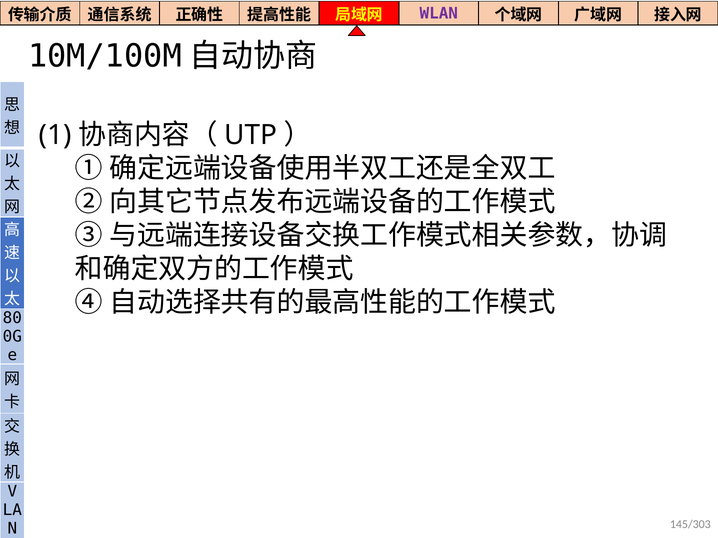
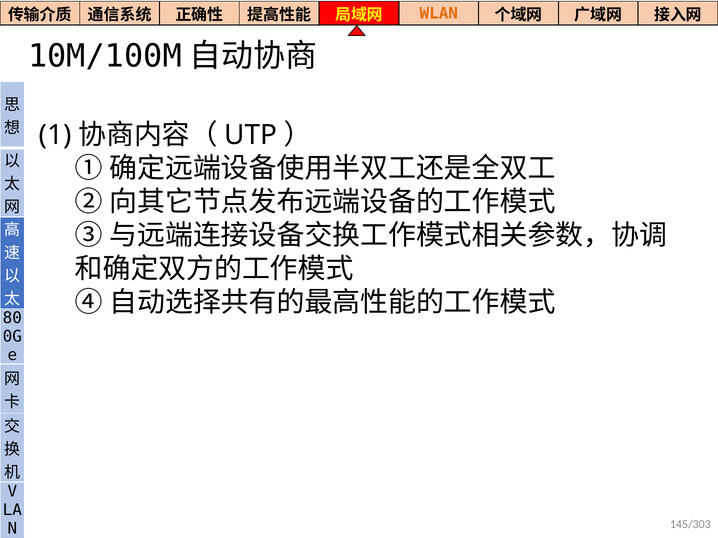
WLAN colour: purple -> orange
